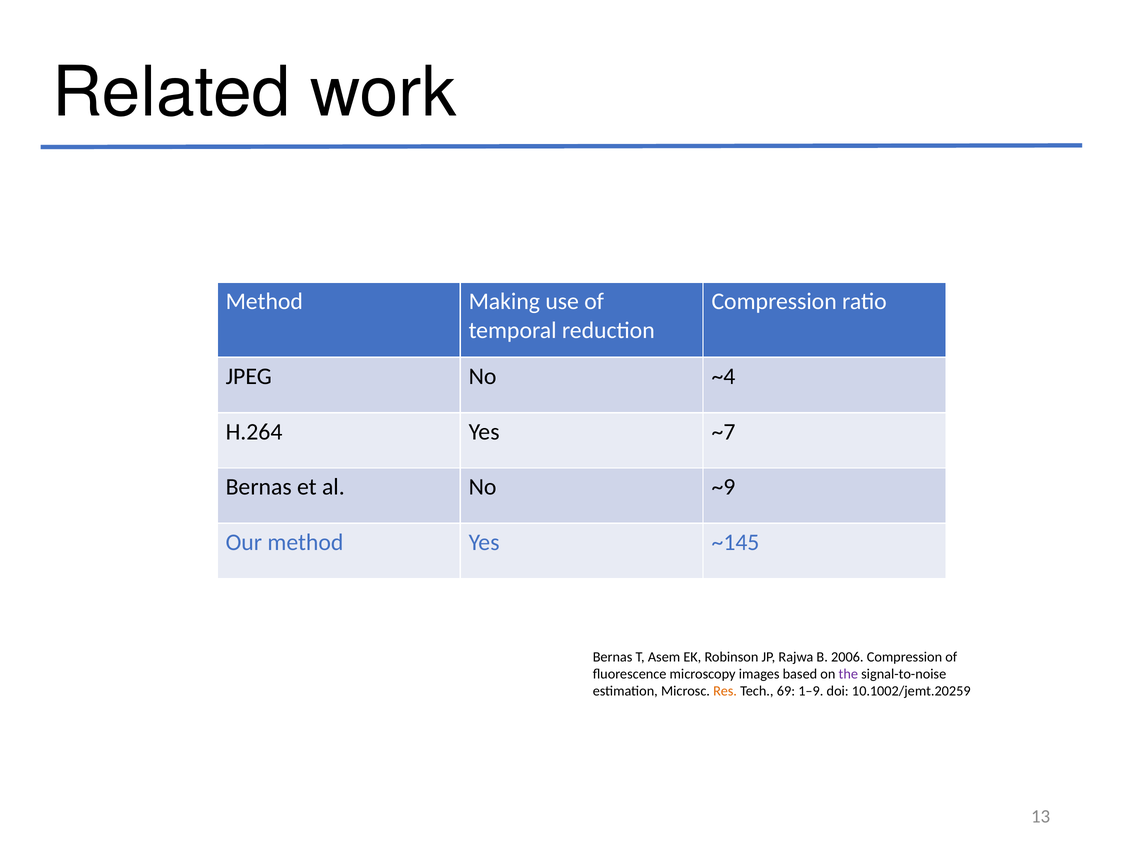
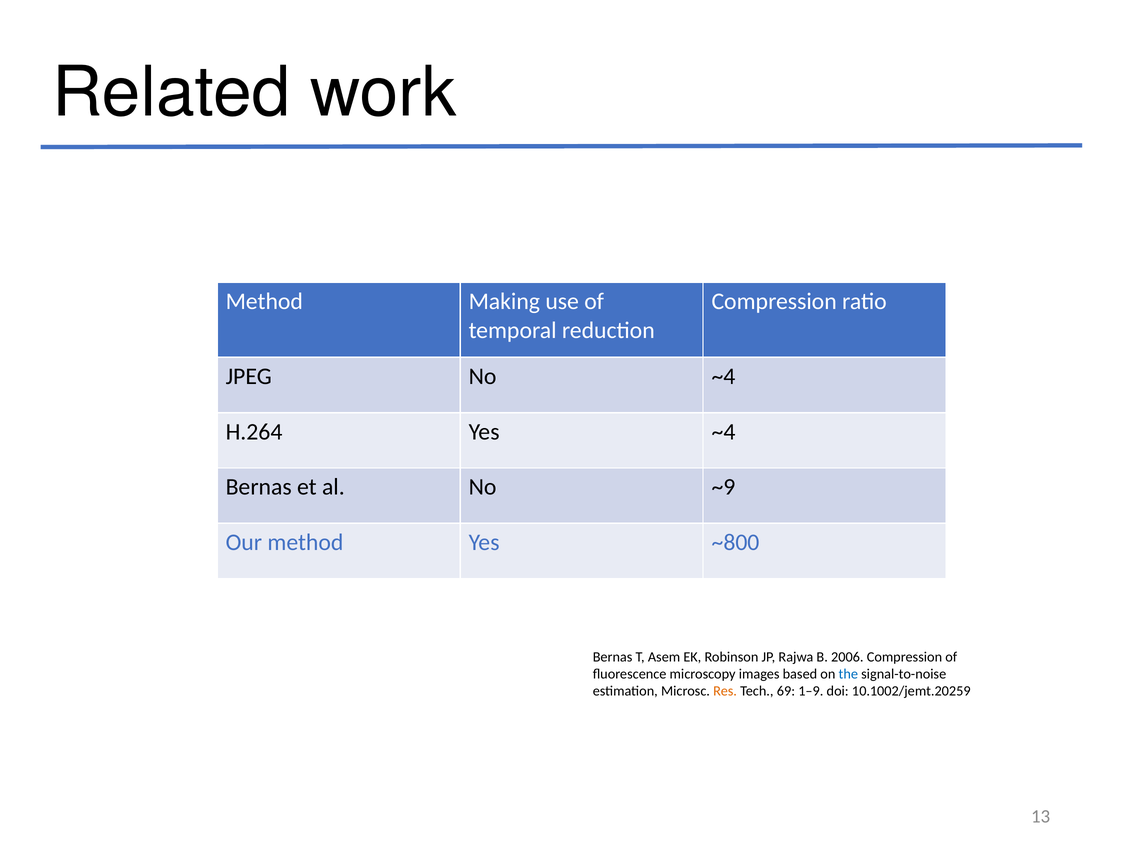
Yes ~7: ~7 -> ~4
~145: ~145 -> ~800
the colour: purple -> blue
